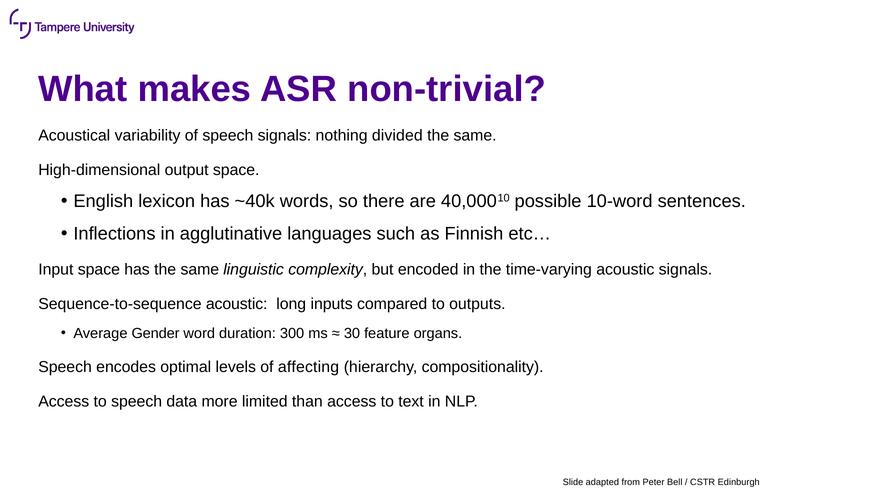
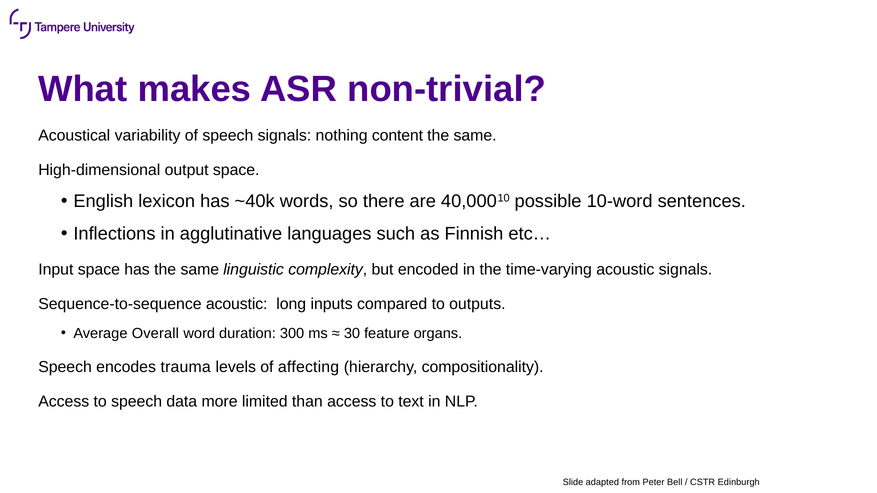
divided: divided -> content
Gender: Gender -> Overall
optimal: optimal -> trauma
